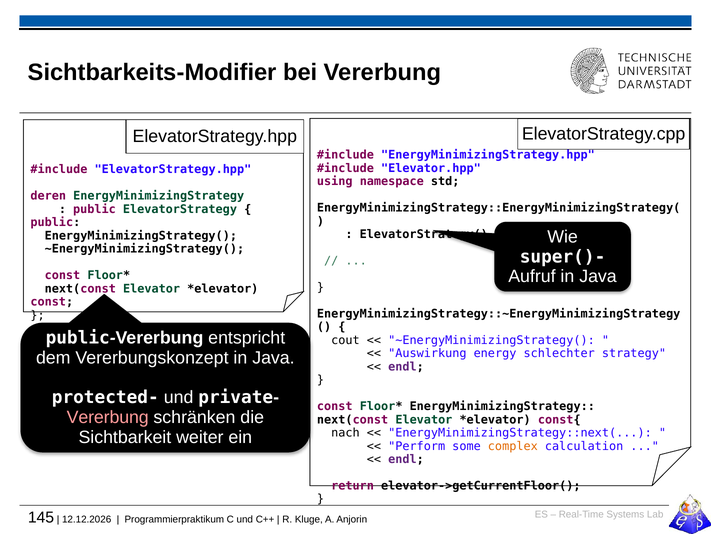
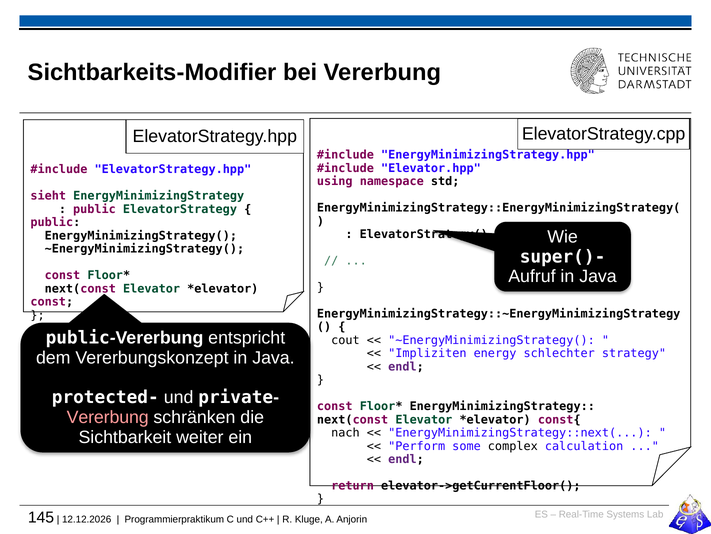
deren: deren -> sieht
Auswirkung: Auswirkung -> Impliziten
complex colour: orange -> black
